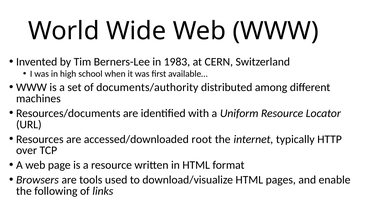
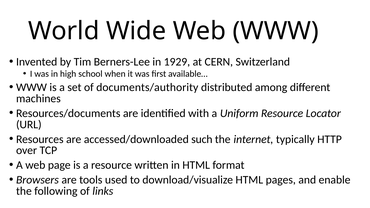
1983: 1983 -> 1929
root: root -> such
